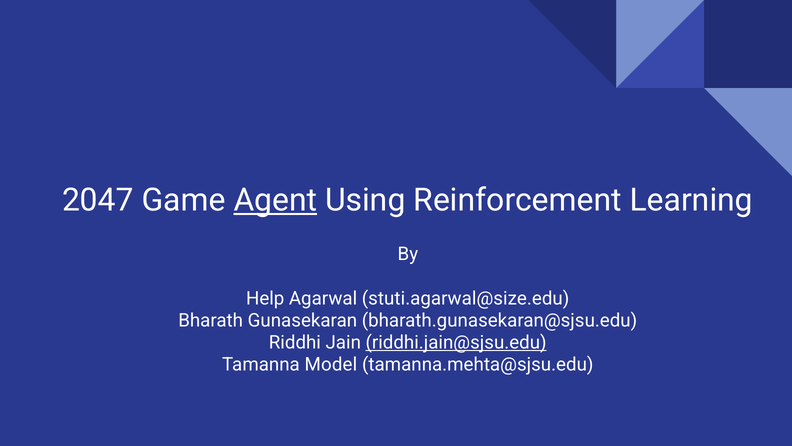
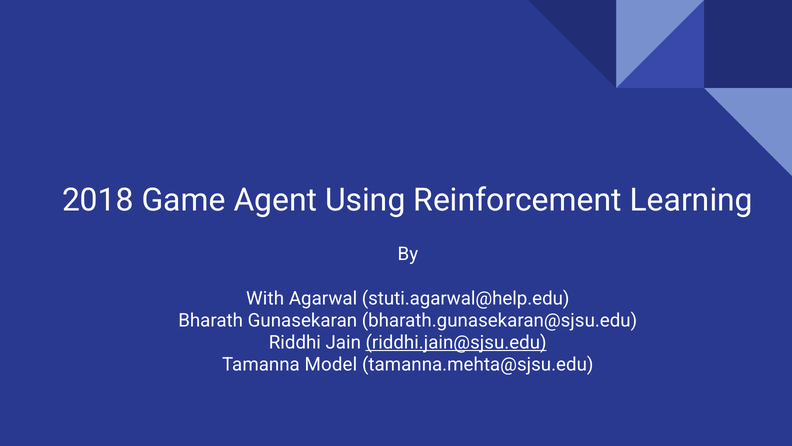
2047: 2047 -> 2018
Agent underline: present -> none
Help: Help -> With
stuti.agarwal@size.edu: stuti.agarwal@size.edu -> stuti.agarwal@help.edu
